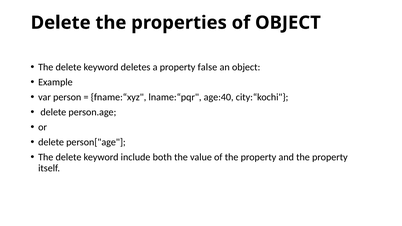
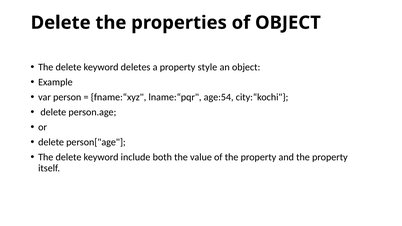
false: false -> style
age:40: age:40 -> age:54
